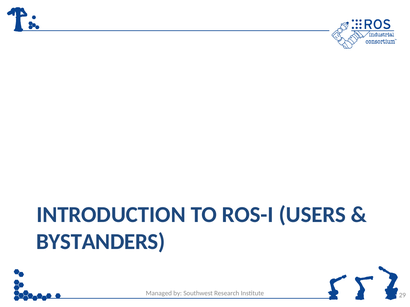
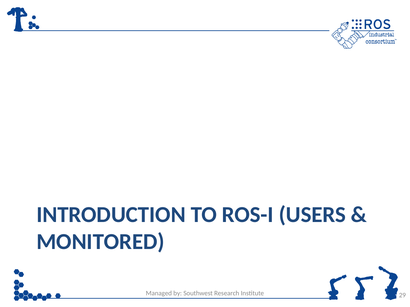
BYSTANDERS: BYSTANDERS -> MONITORED
